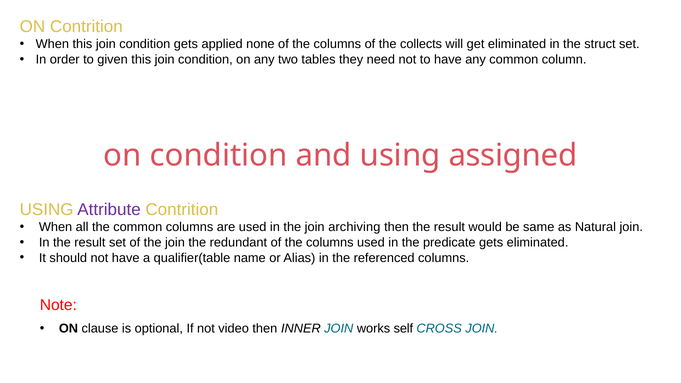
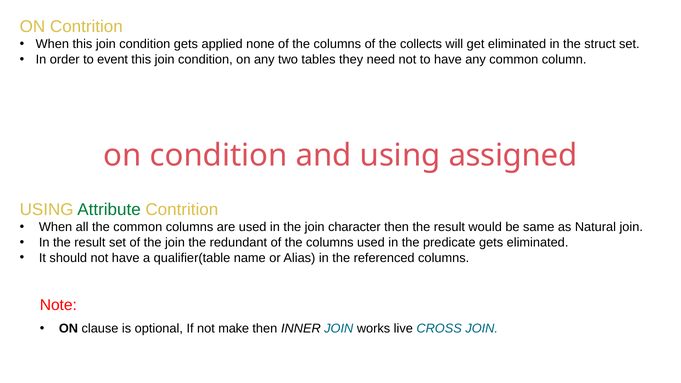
given: given -> event
Attribute colour: purple -> green
archiving: archiving -> character
video: video -> make
self: self -> live
